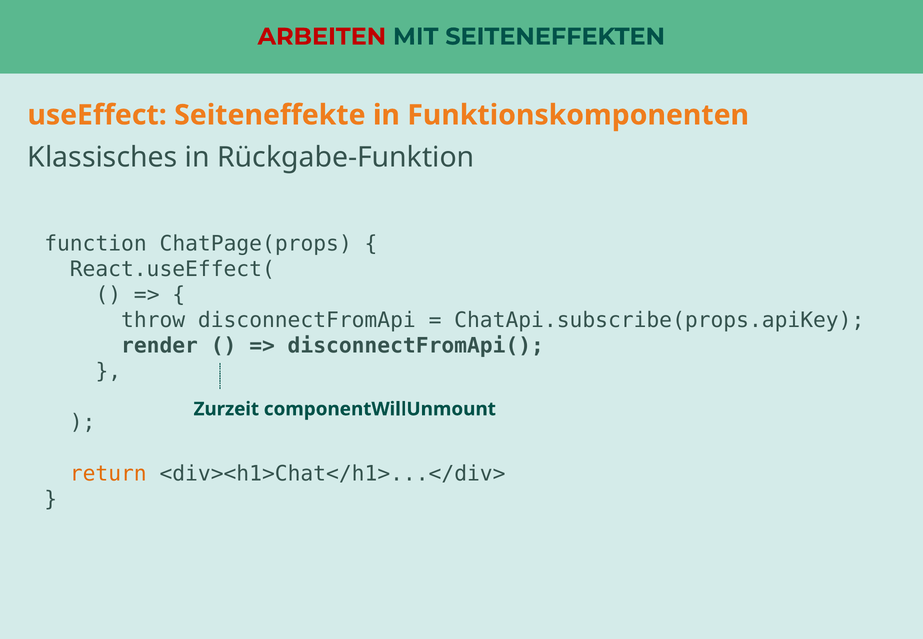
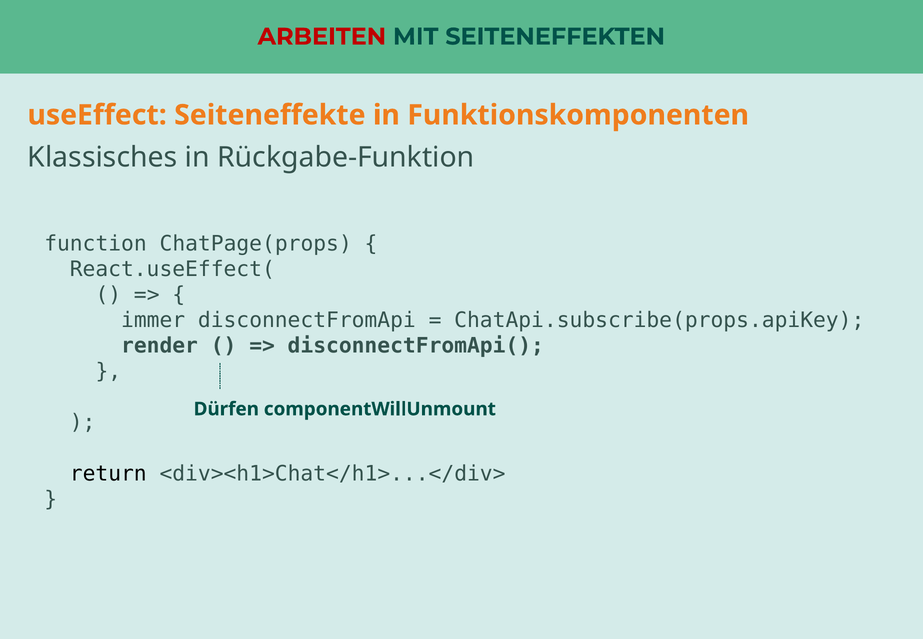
throw: throw -> immer
Zurzeit: Zurzeit -> Dürfen
return colour: orange -> black
